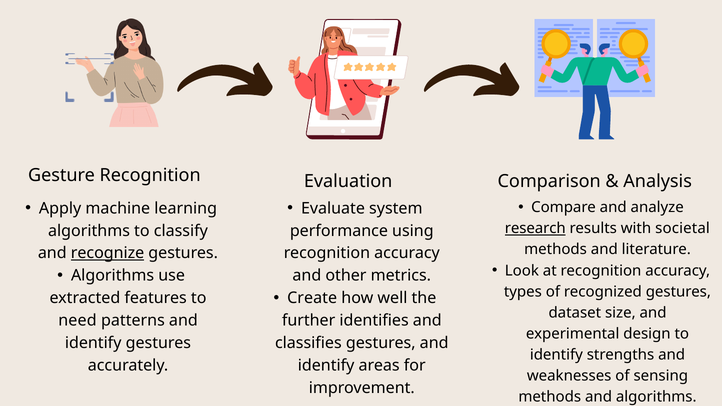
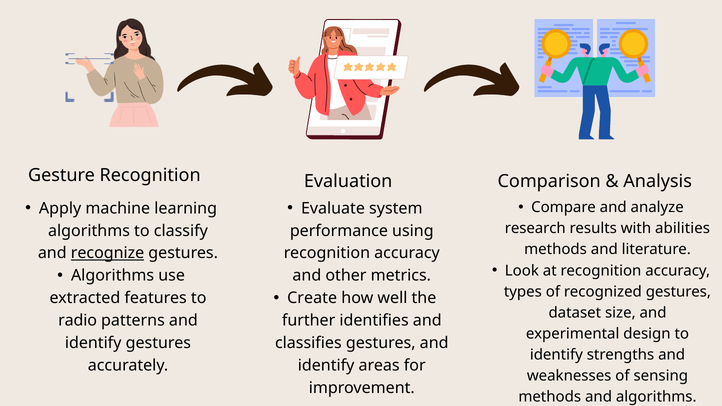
research underline: present -> none
societal: societal -> abilities
need: need -> radio
